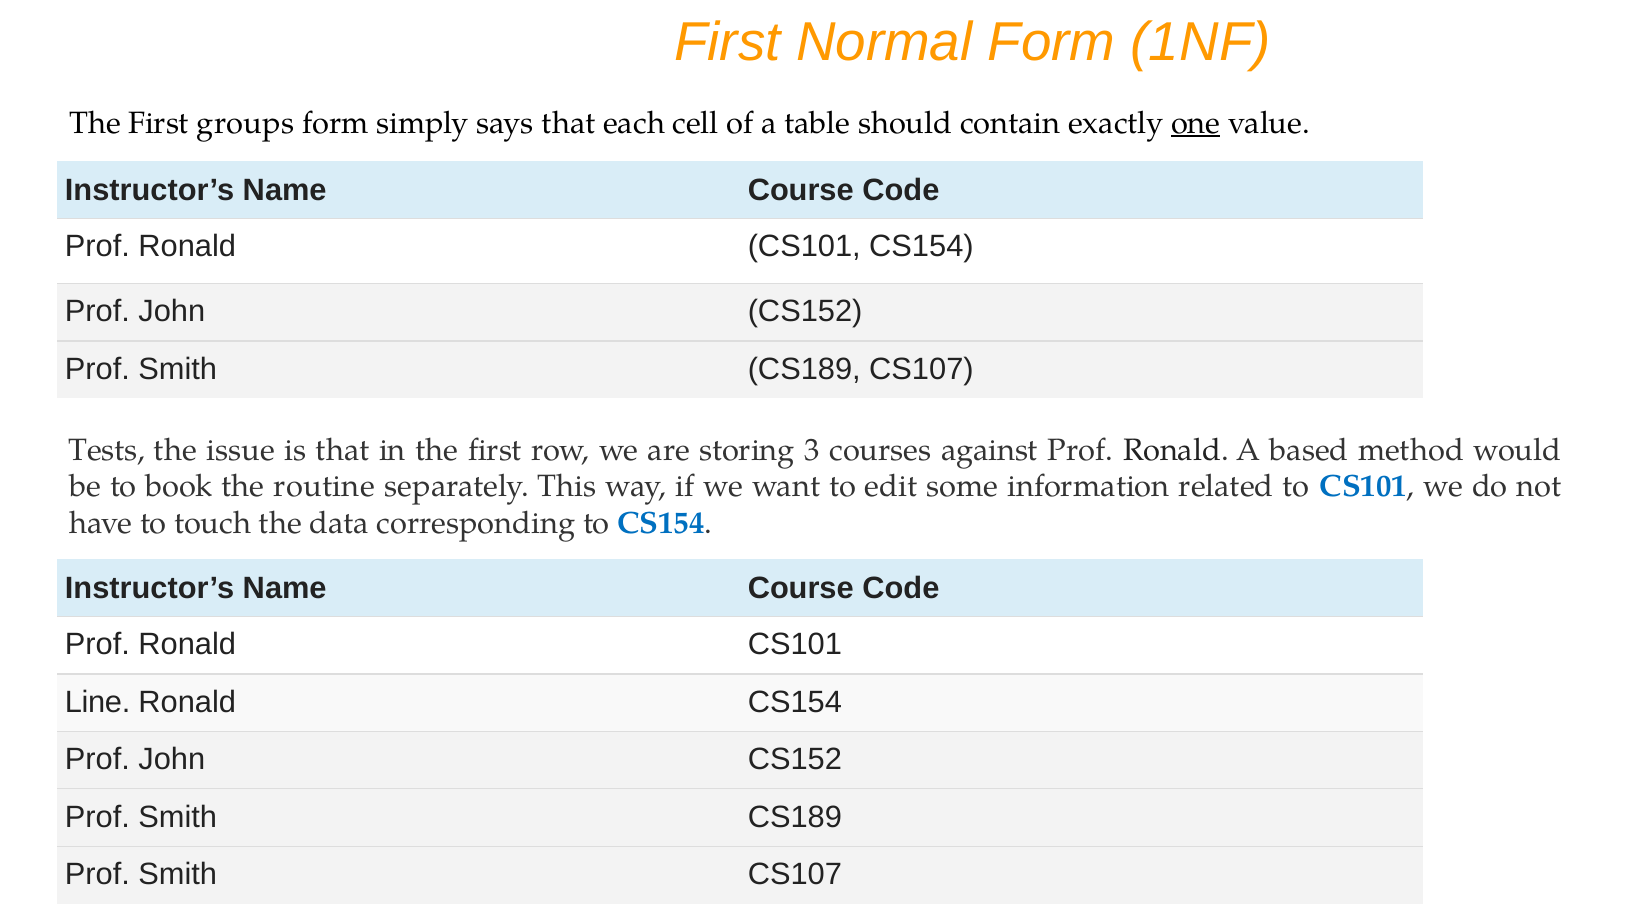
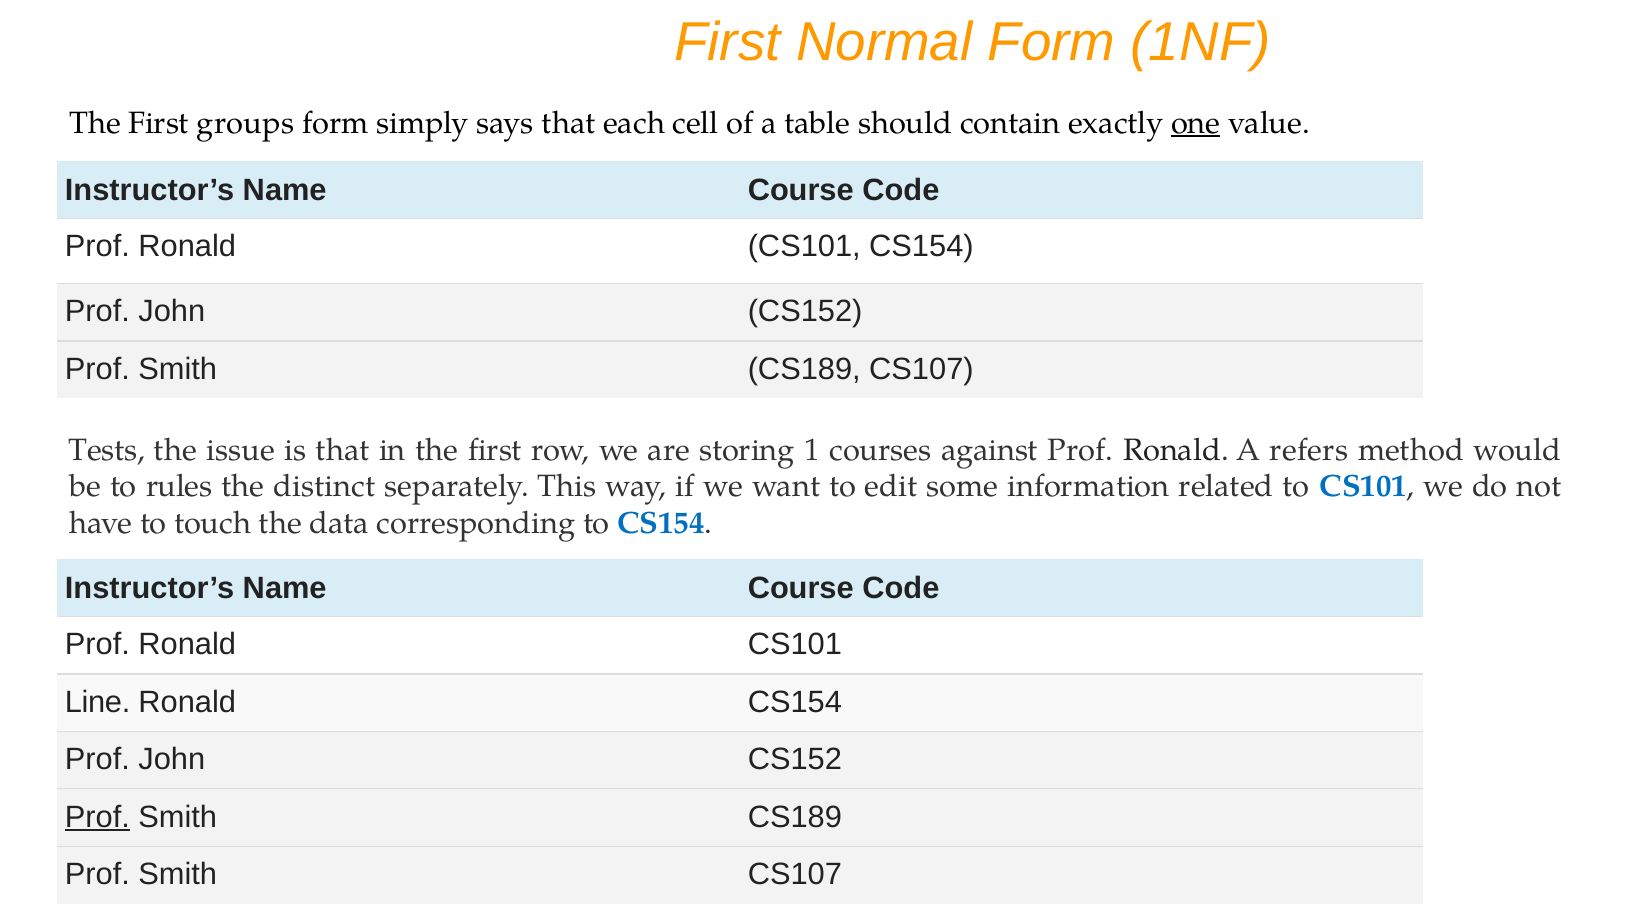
3: 3 -> 1
based: based -> refers
book: book -> rules
routine: routine -> distinct
Prof at (97, 817) underline: none -> present
